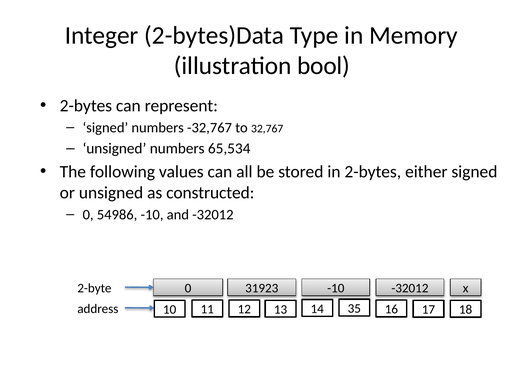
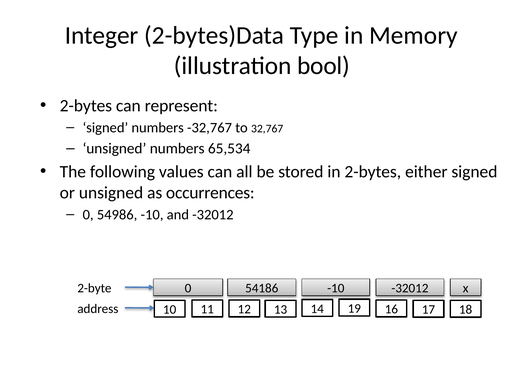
constructed: constructed -> occurrences
31923: 31923 -> 54186
35: 35 -> 19
